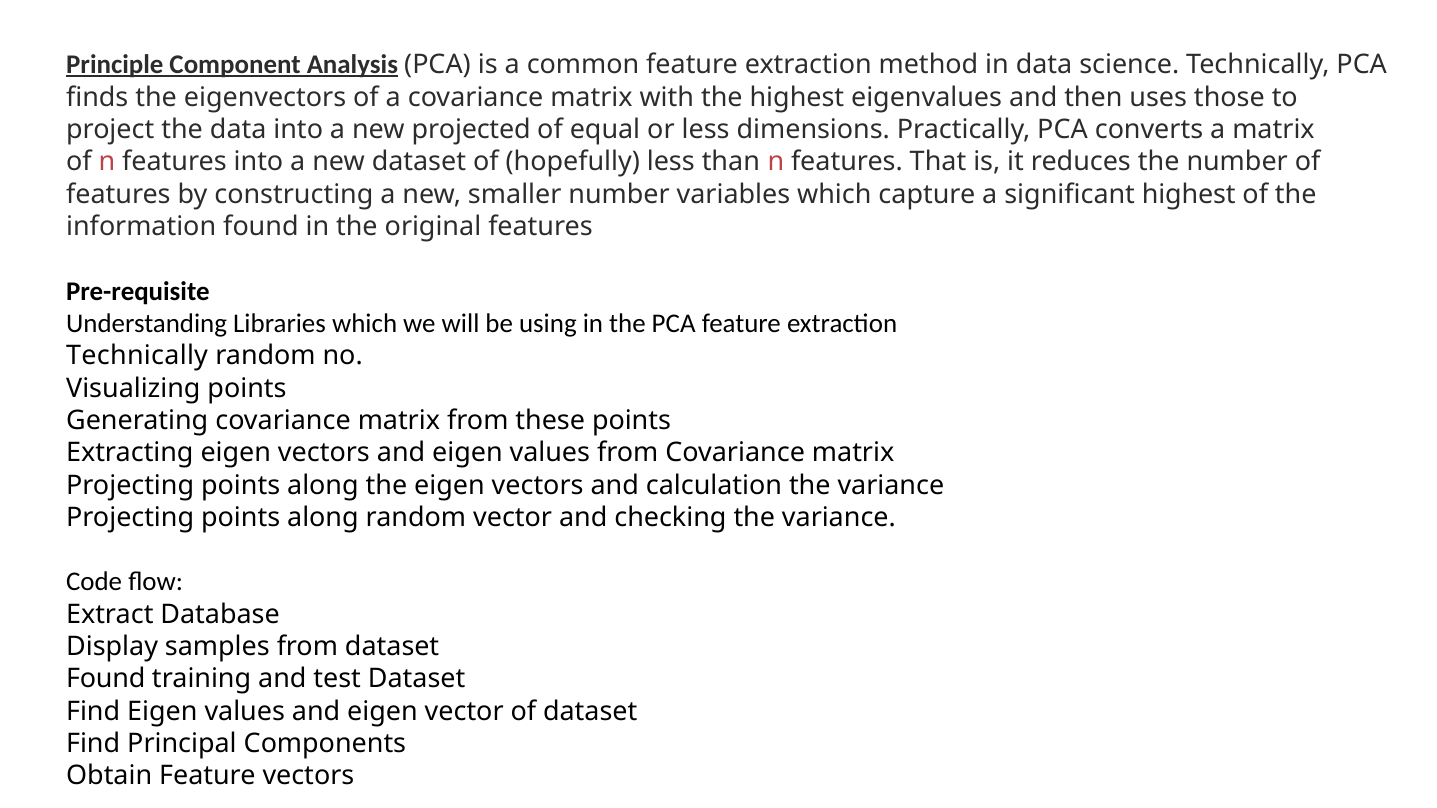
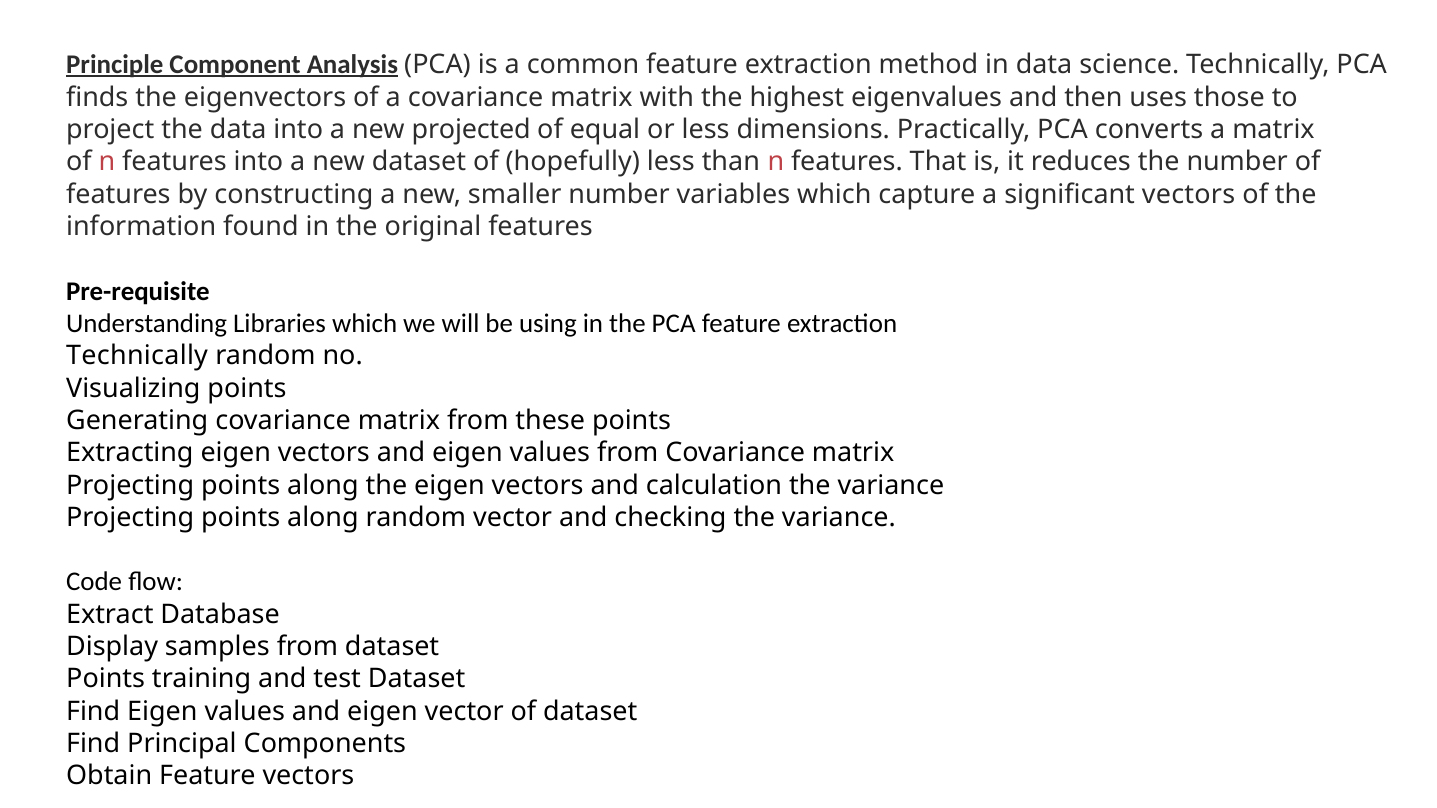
significant highest: highest -> vectors
Found at (106, 679): Found -> Points
